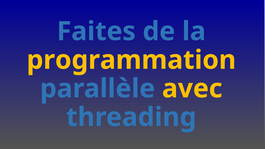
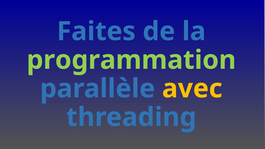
programmation colour: yellow -> light green
